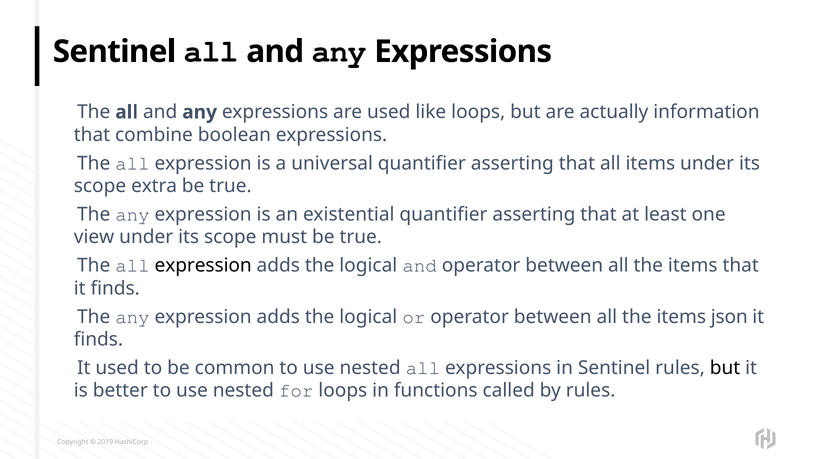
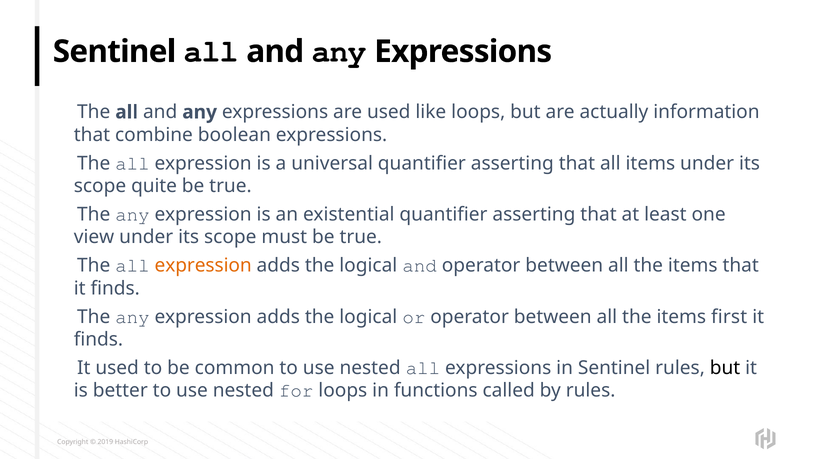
extra: extra -> quite
expression at (203, 265) colour: black -> orange
json: json -> first
